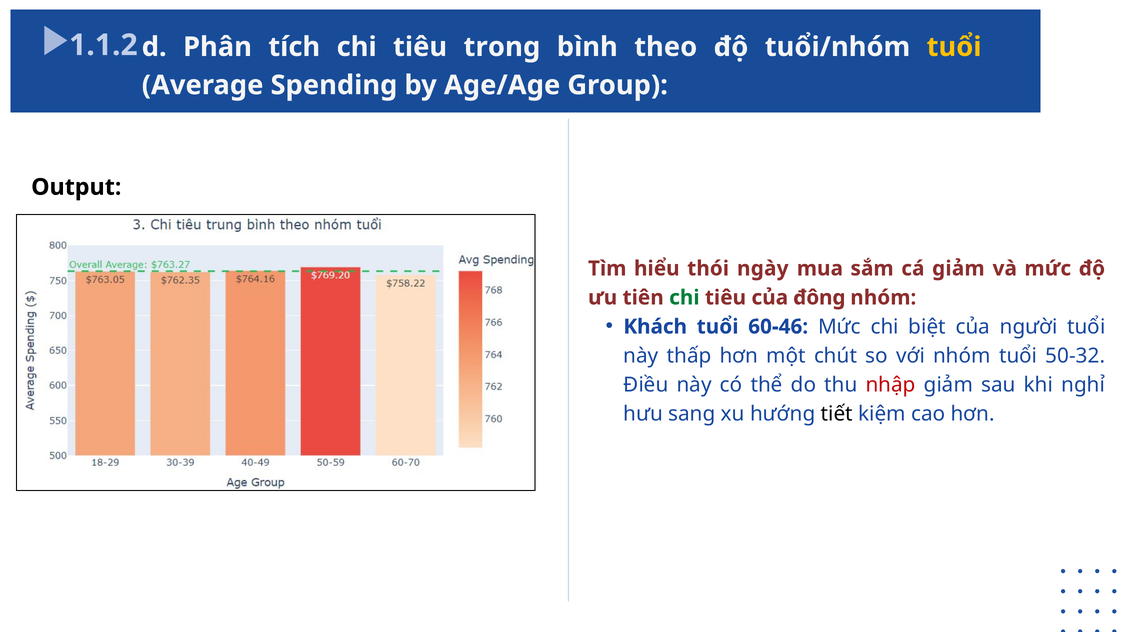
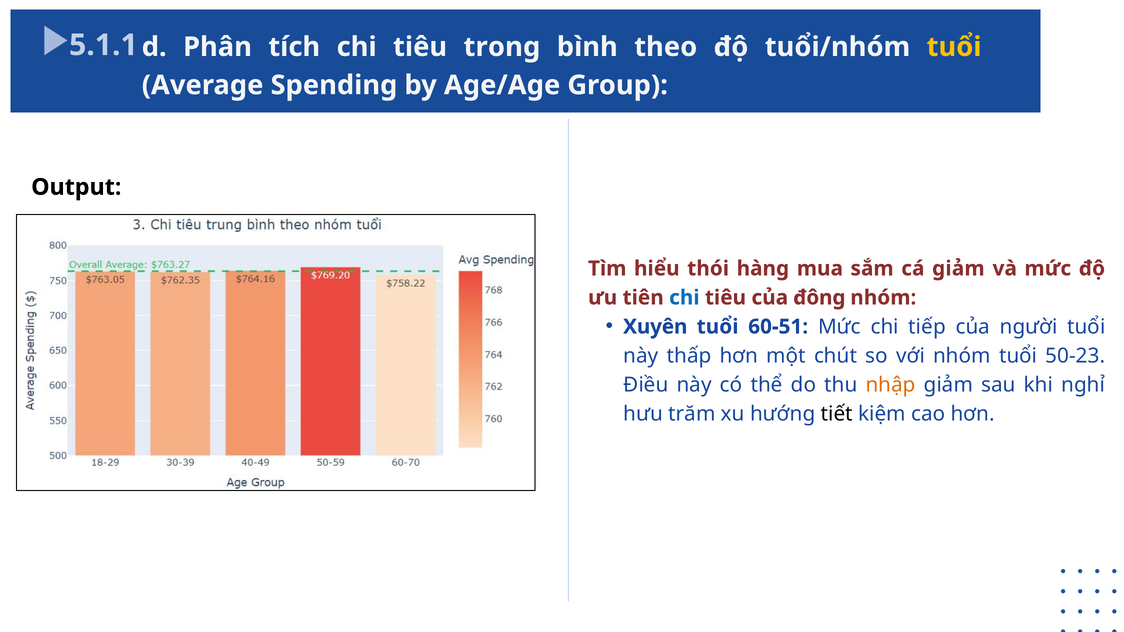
1.1.2: 1.1.2 -> 5.1.1
ngày: ngày -> hàng
chi at (684, 298) colour: green -> blue
Khách: Khách -> Xuyên
60-46: 60-46 -> 60-51
biệt: biệt -> tiếp
50-32: 50-32 -> 50-23
nhập colour: red -> orange
sang: sang -> trăm
